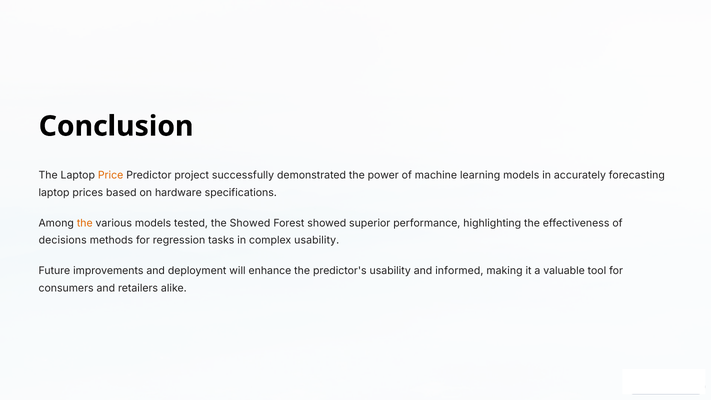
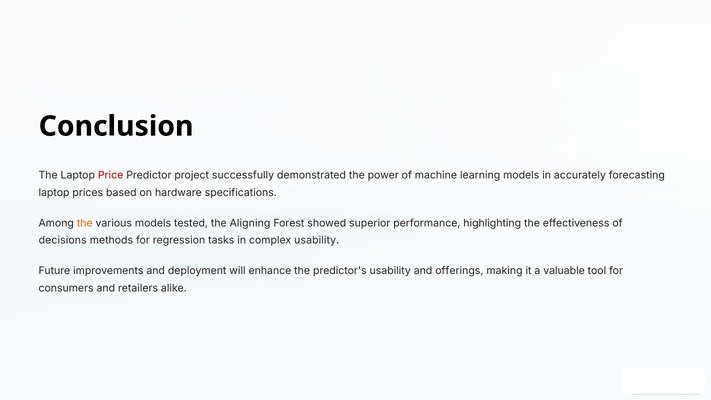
Price colour: orange -> red
the Showed: Showed -> Aligning
informed: informed -> offerings
